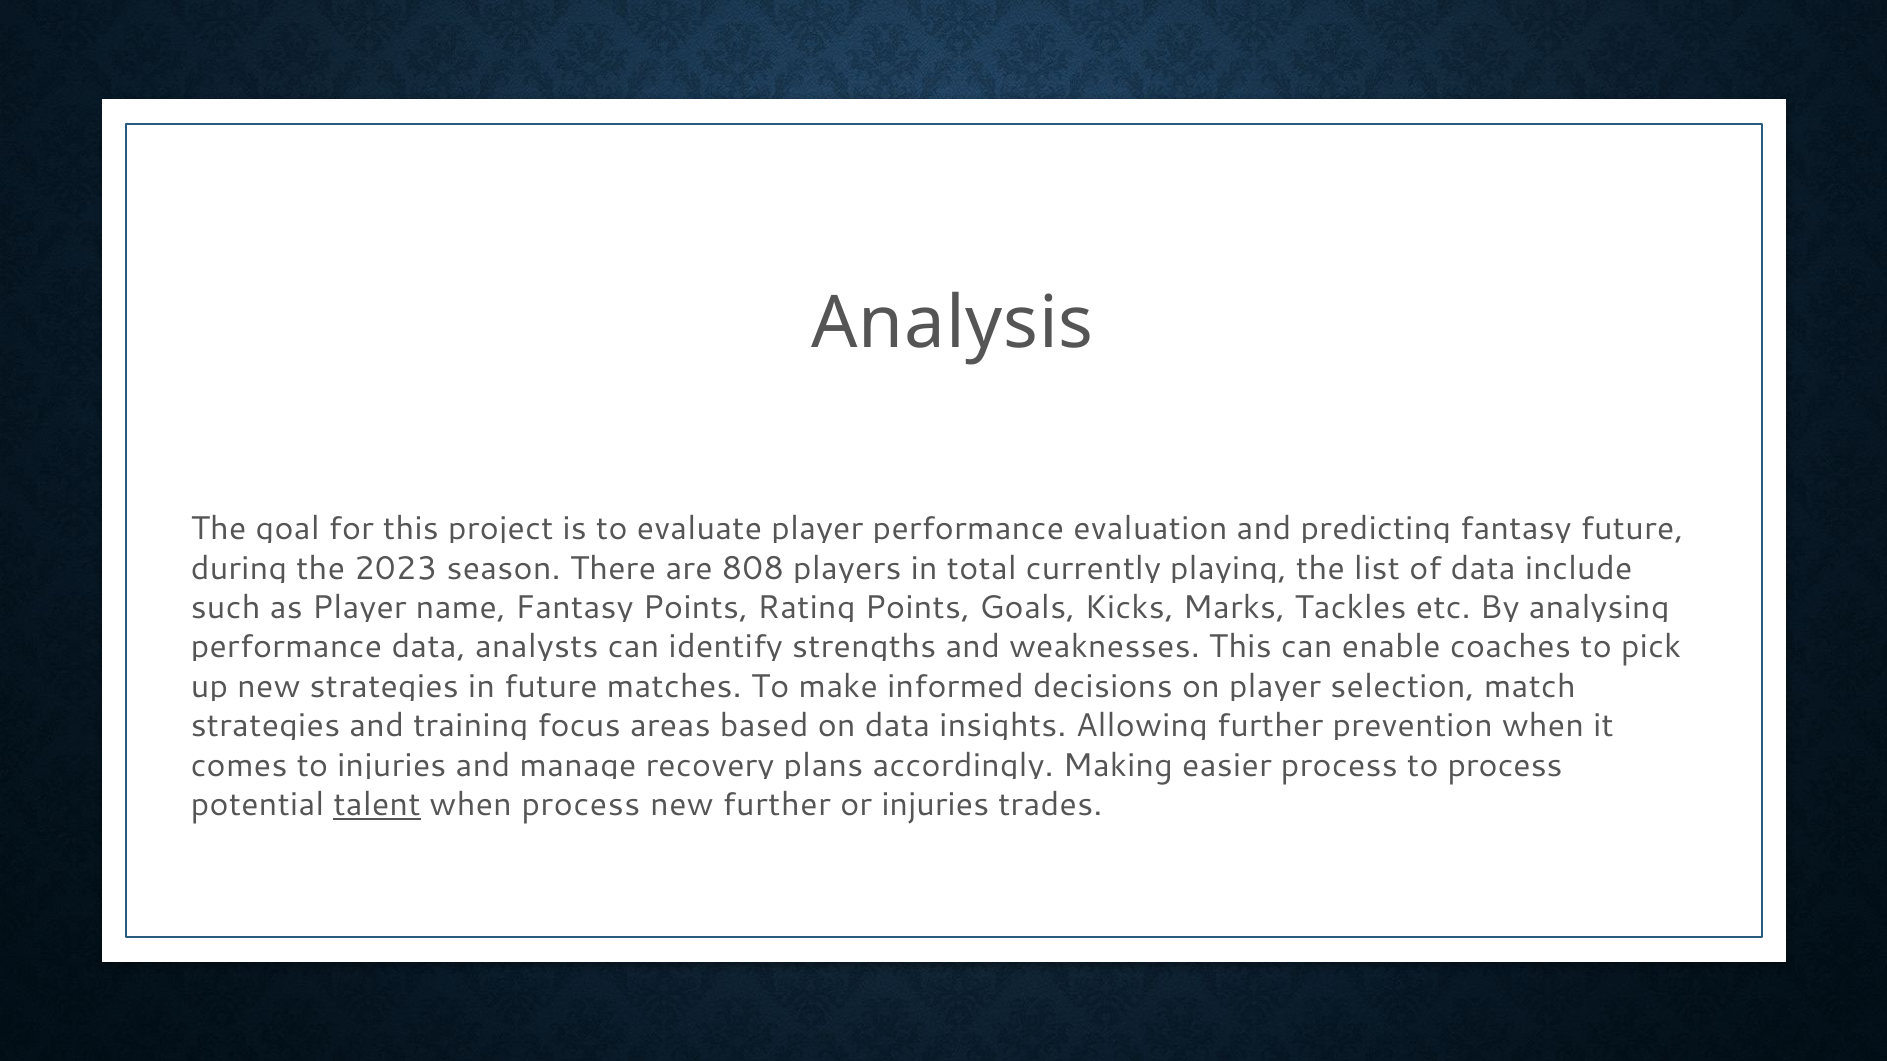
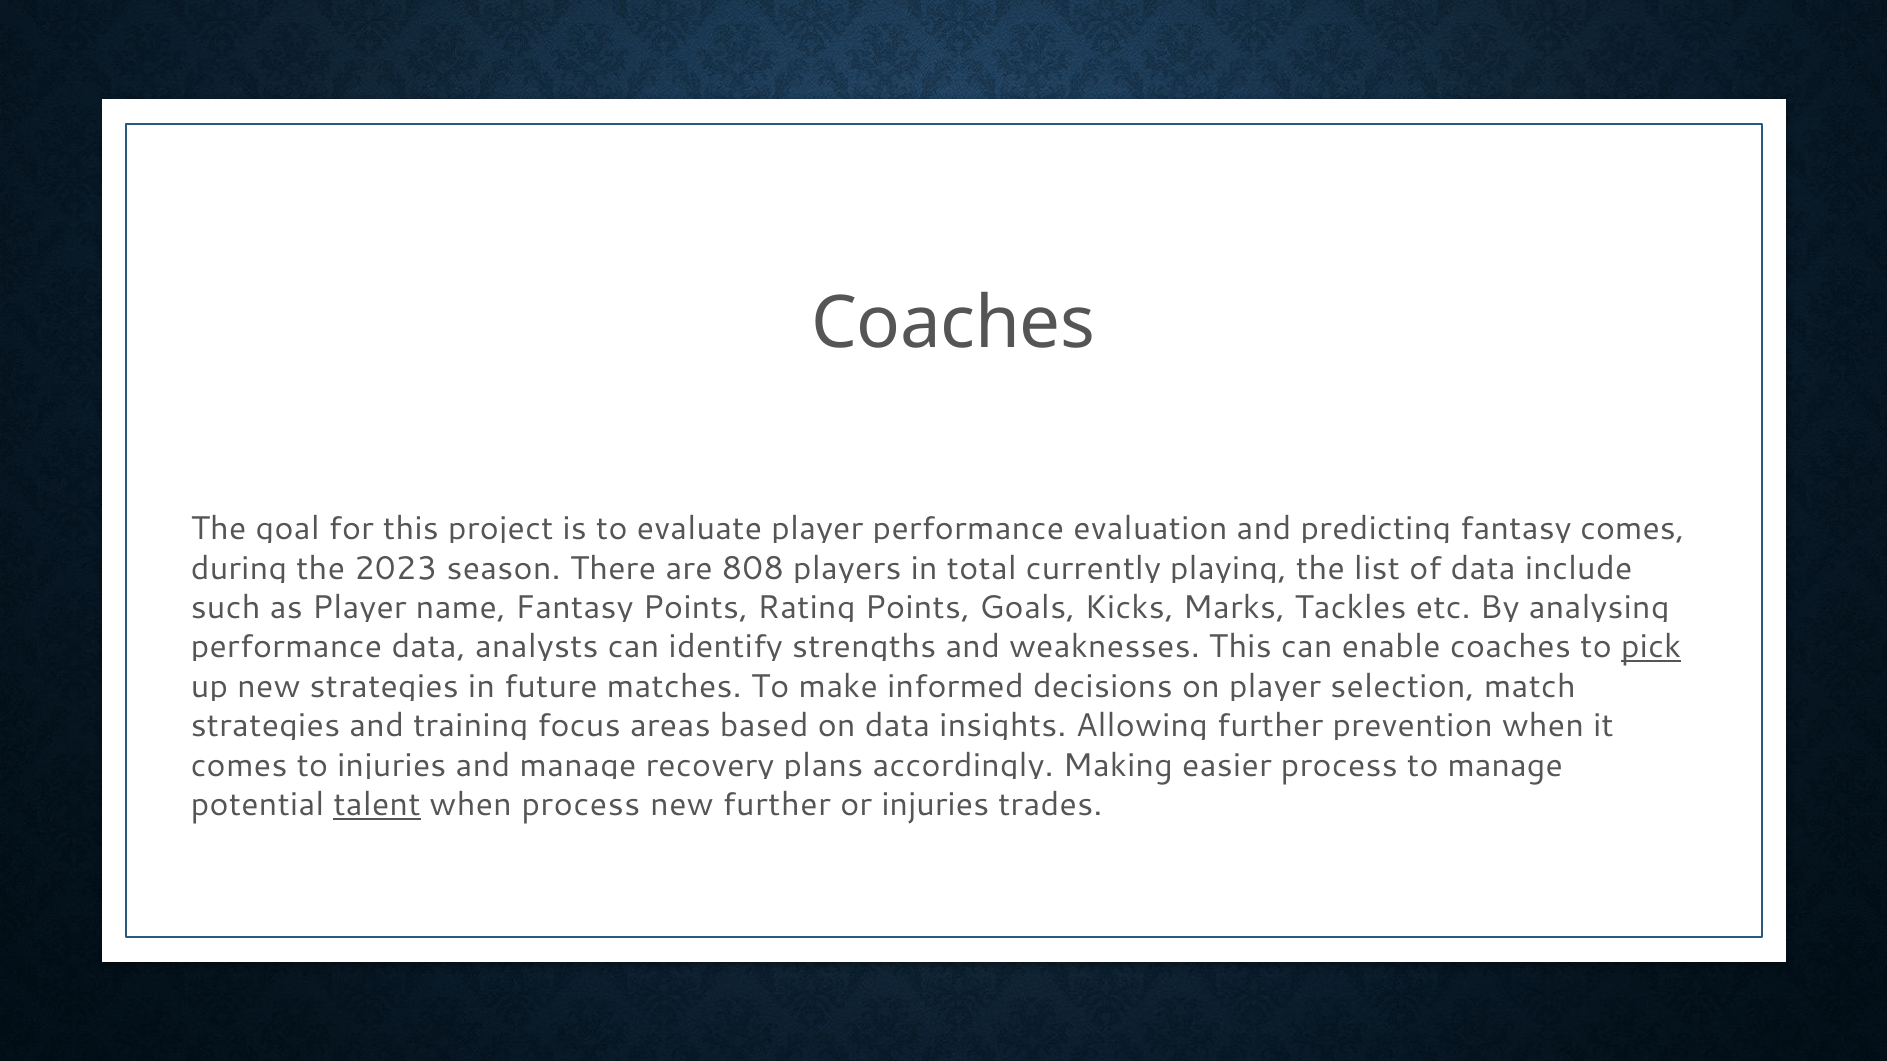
Analysis at (953, 324): Analysis -> Coaches
future at (1632, 529): future -> comes
pick underline: none -> present
to process: process -> manage
